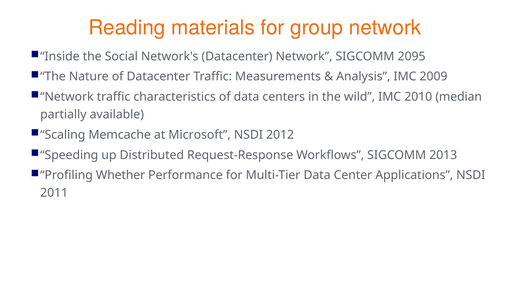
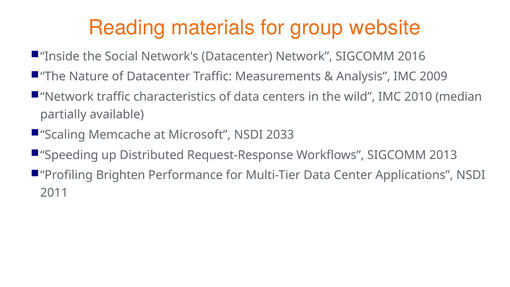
group network: network -> website
2095: 2095 -> 2016
2012: 2012 -> 2033
Whether: Whether -> Brighten
